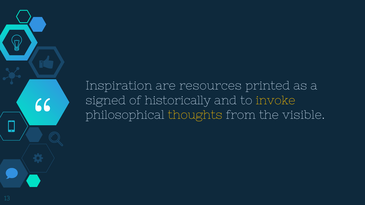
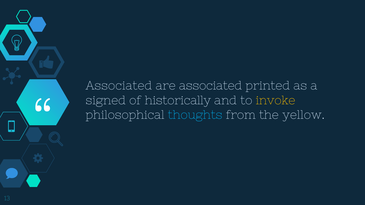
Inspiration at (119, 86): Inspiration -> Associated
are resources: resources -> associated
thoughts colour: yellow -> light blue
visible: visible -> yellow
